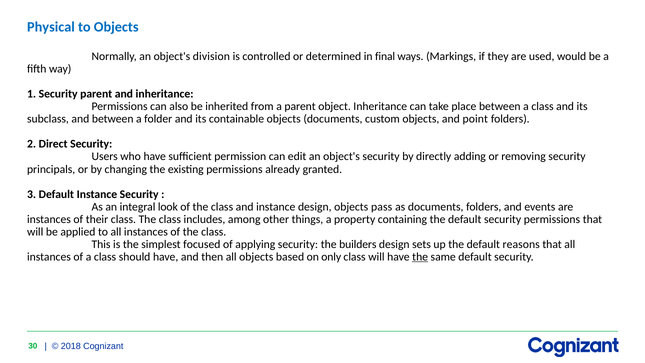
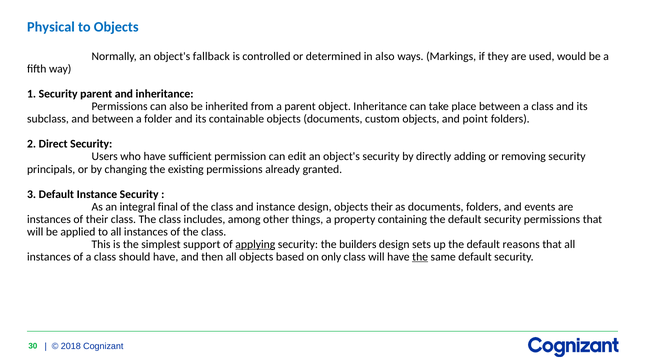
division: division -> fallback
in final: final -> also
look: look -> final
objects pass: pass -> their
focused: focused -> support
applying underline: none -> present
